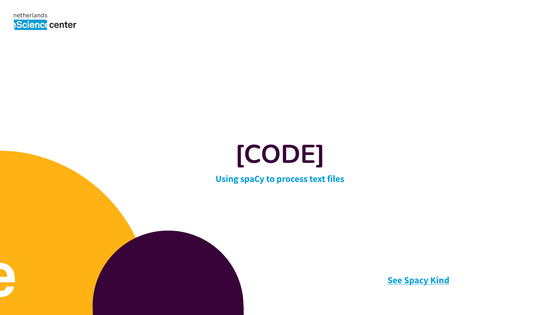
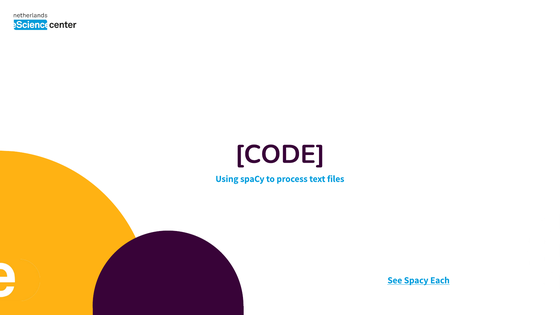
Kind: Kind -> Each
